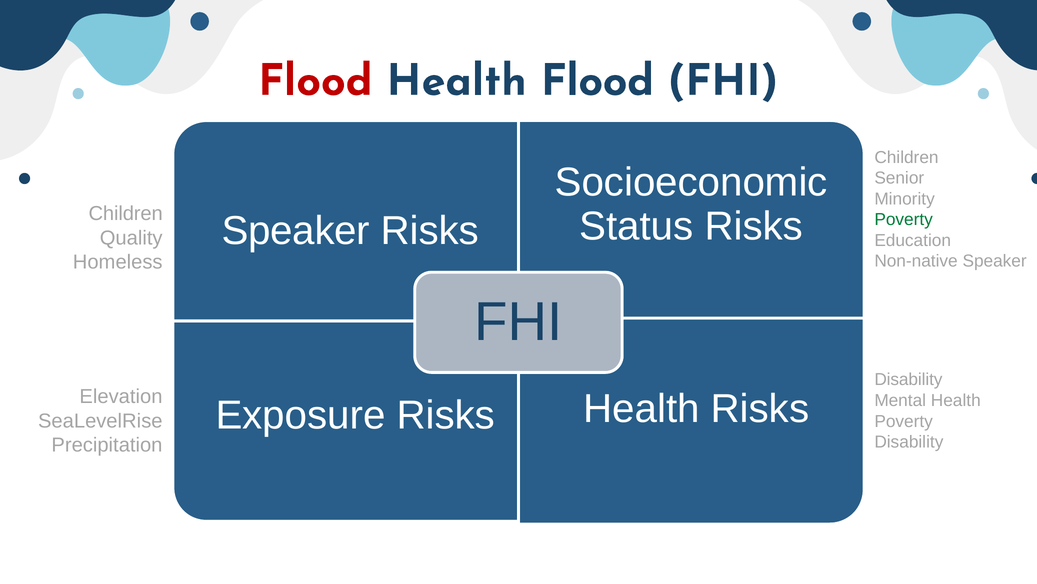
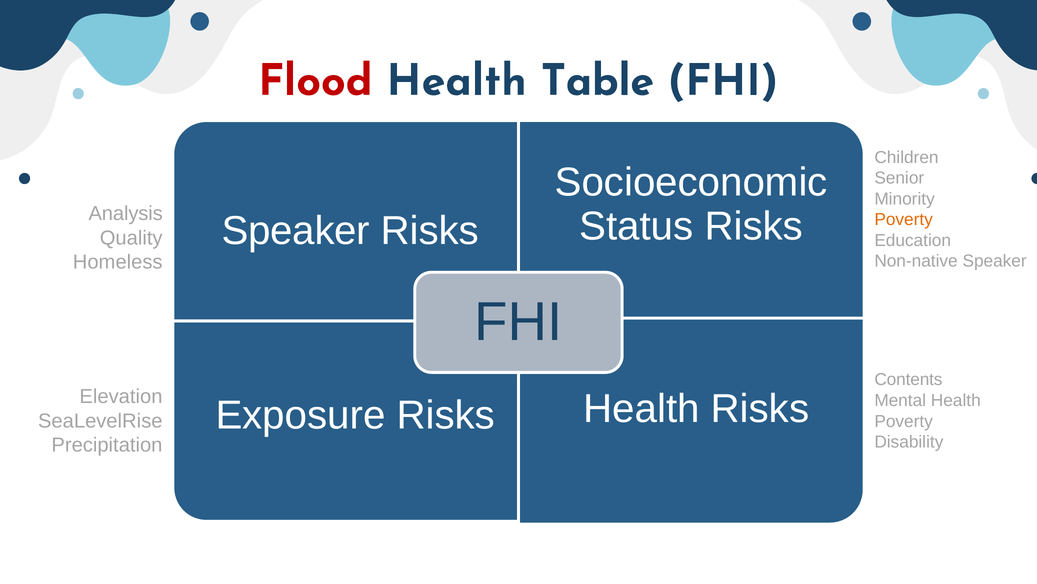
Health Flood: Flood -> Table
Children at (126, 213): Children -> Analysis
Poverty at (904, 219) colour: green -> orange
Disability at (908, 379): Disability -> Contents
